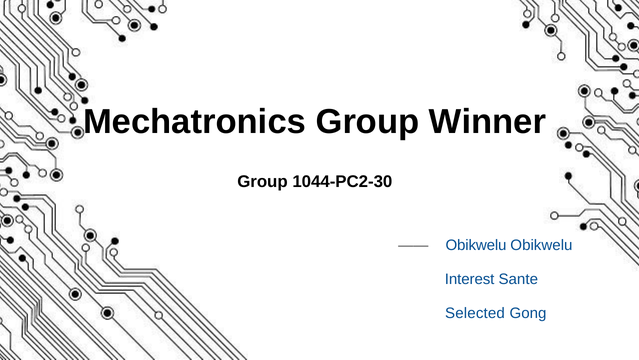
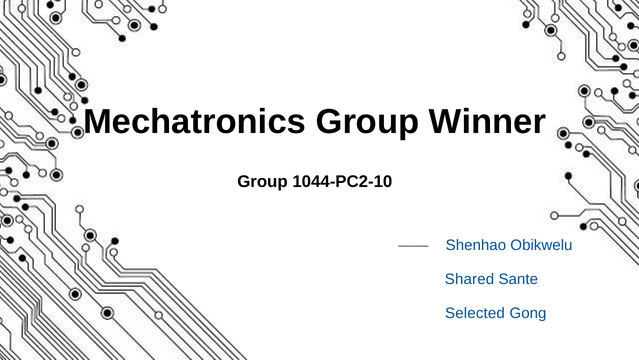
1044-PC2-30: 1044-PC2-30 -> 1044-PC2-10
Obikwelu at (476, 245): Obikwelu -> Shenhao
Interest: Interest -> Shared
